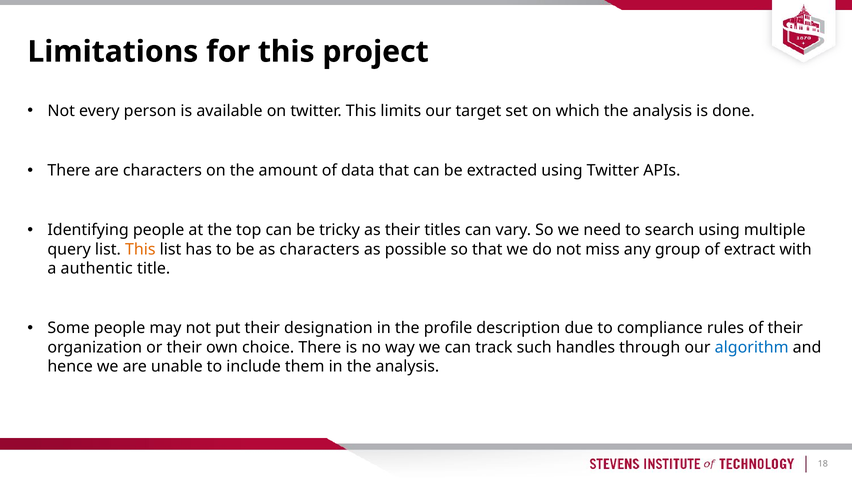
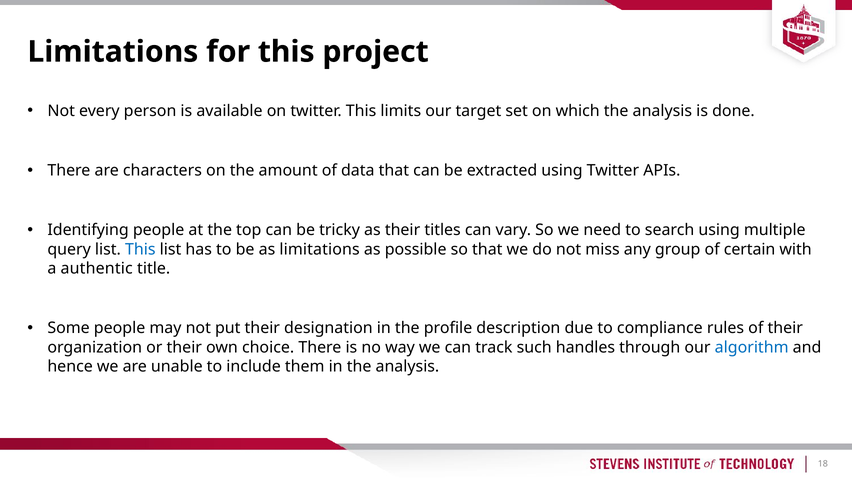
This at (140, 249) colour: orange -> blue
as characters: characters -> limitations
extract: extract -> certain
